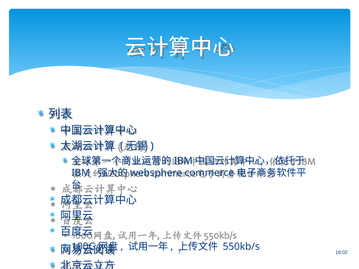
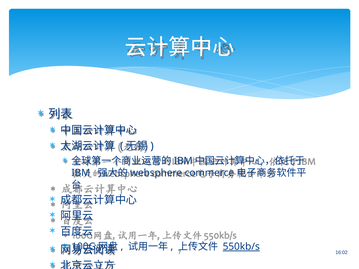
550kb/s underline: none -> present
